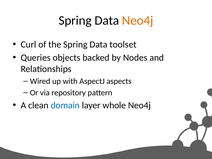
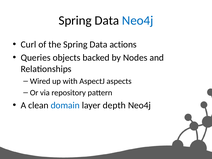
Neo4j at (138, 21) colour: orange -> blue
toolset: toolset -> actions
whole: whole -> depth
